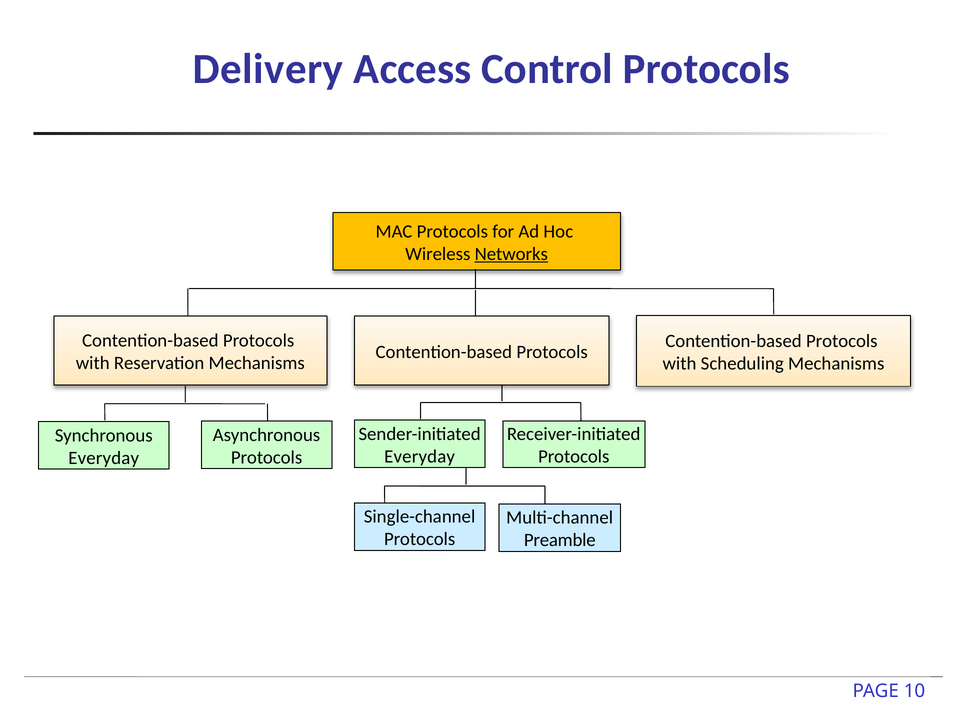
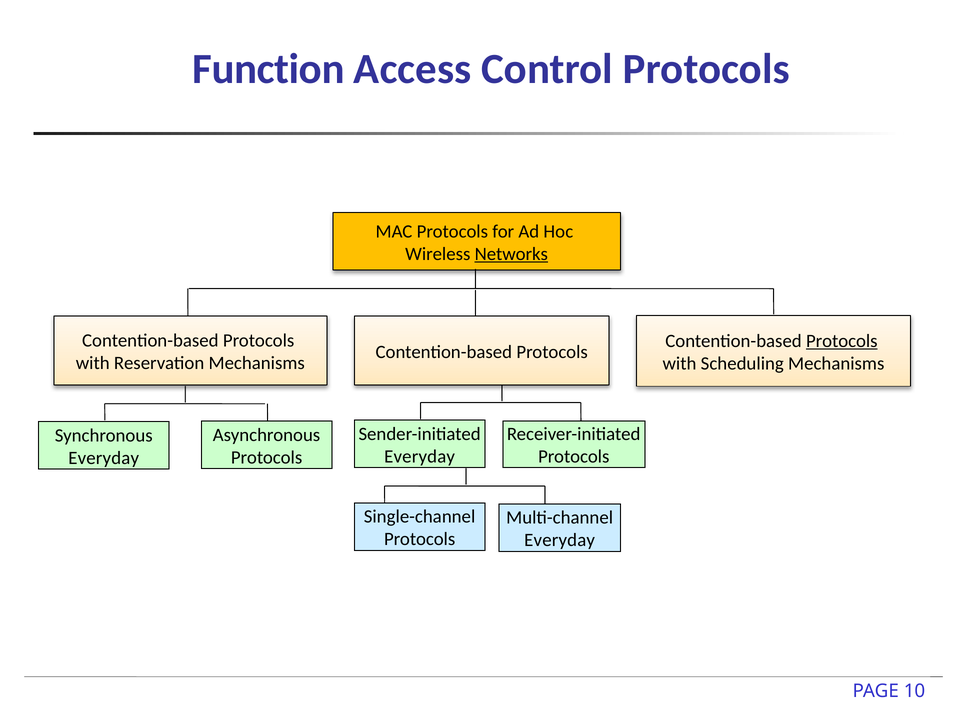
Delivery: Delivery -> Function
Protocols at (842, 341) underline: none -> present
Preamble at (560, 540): Preamble -> Everyday
